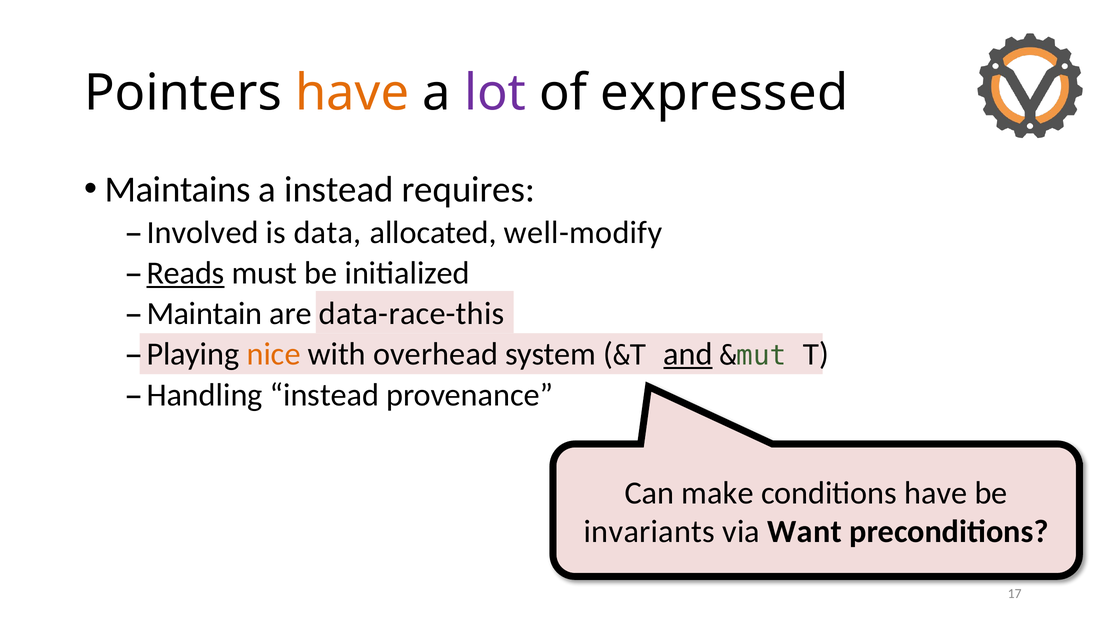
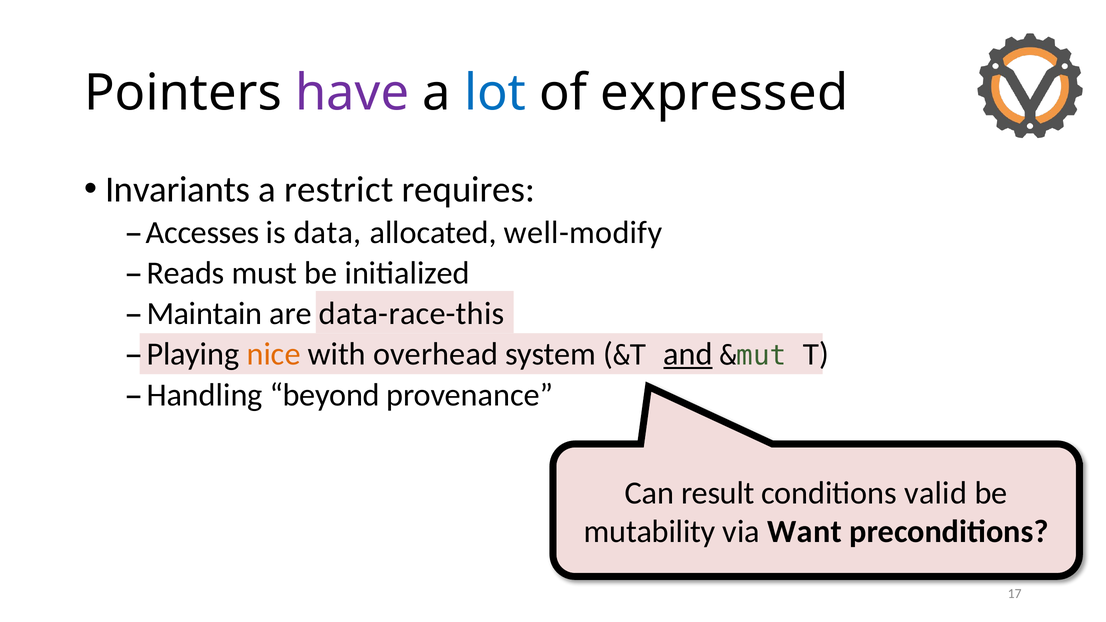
have at (352, 93) colour: orange -> purple
lot colour: purple -> blue
Maintains: Maintains -> Invariants
a instead: instead -> restrict
Involved: Involved -> Accesses
Reads underline: present -> none
Handling instead: instead -> beyond
make: make -> result
conditions have: have -> valid
invariants: invariants -> mutability
